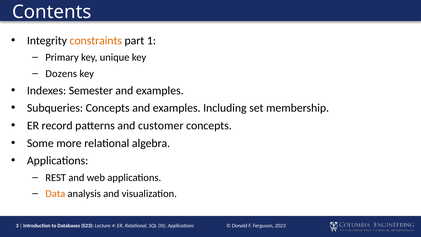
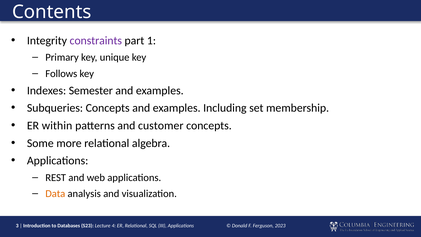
constraints colour: orange -> purple
Dozens: Dozens -> Follows
record: record -> within
